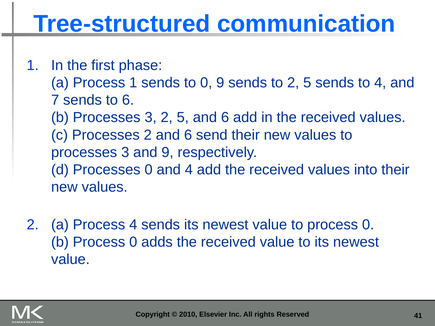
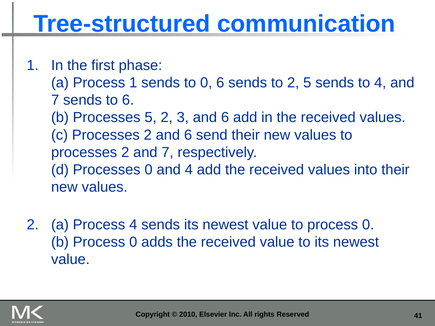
0 9: 9 -> 6
b Processes 3: 3 -> 5
5 at (183, 118): 5 -> 3
3 at (125, 152): 3 -> 2
9 at (168, 152): 9 -> 7
